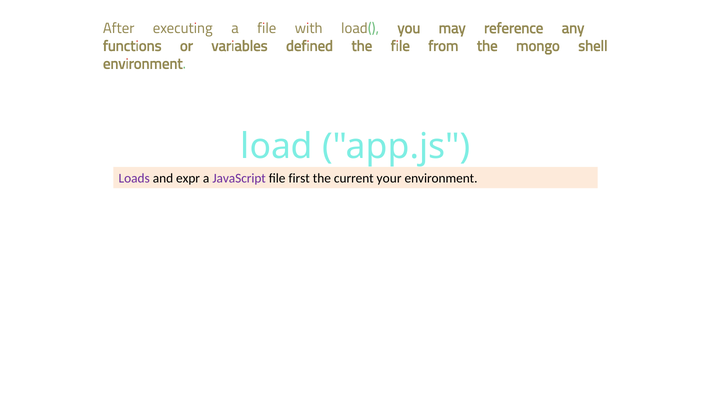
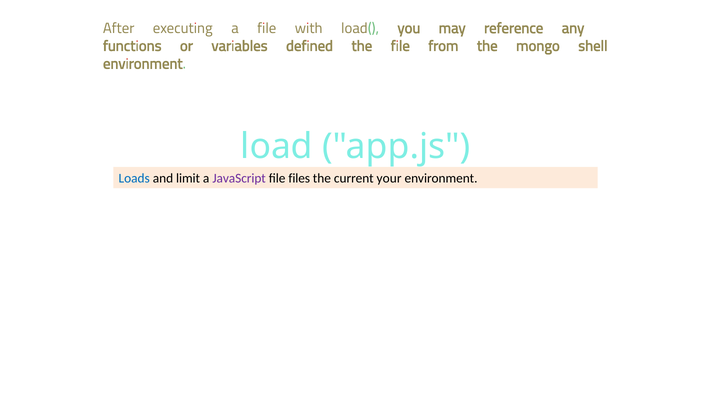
Loads colour: purple -> blue
expr: expr -> limit
first: first -> files
